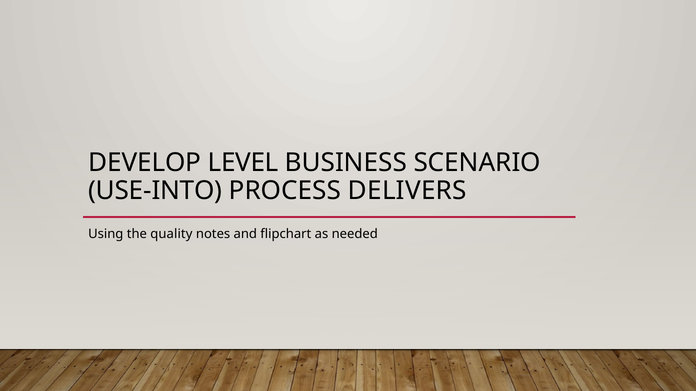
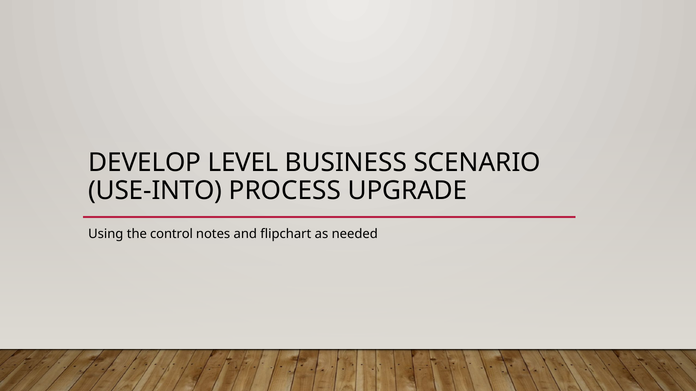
DELIVERS: DELIVERS -> UPGRADE
quality: quality -> control
